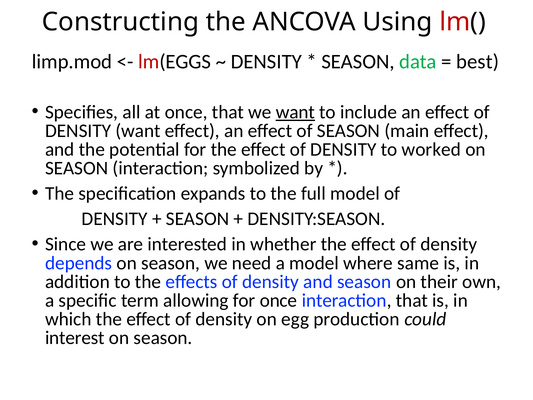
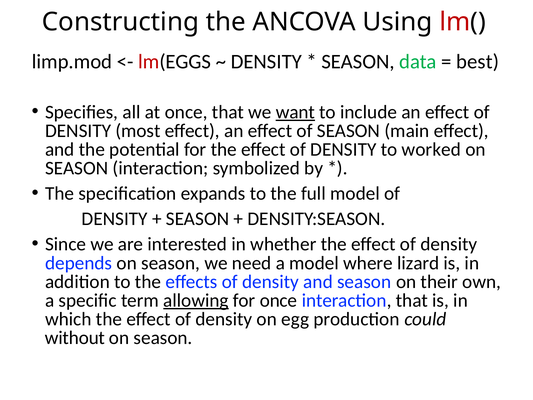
DENSITY want: want -> most
same: same -> lizard
allowing underline: none -> present
interest: interest -> without
